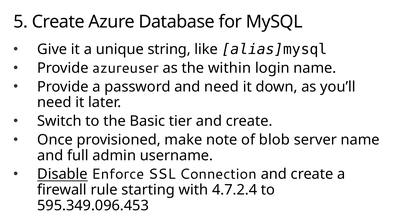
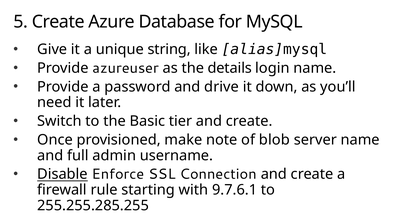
within: within -> details
and need: need -> drive
4.7.2.4: 4.7.2.4 -> 9.7.6.1
595.349.096.453: 595.349.096.453 -> 255.255.285.255
